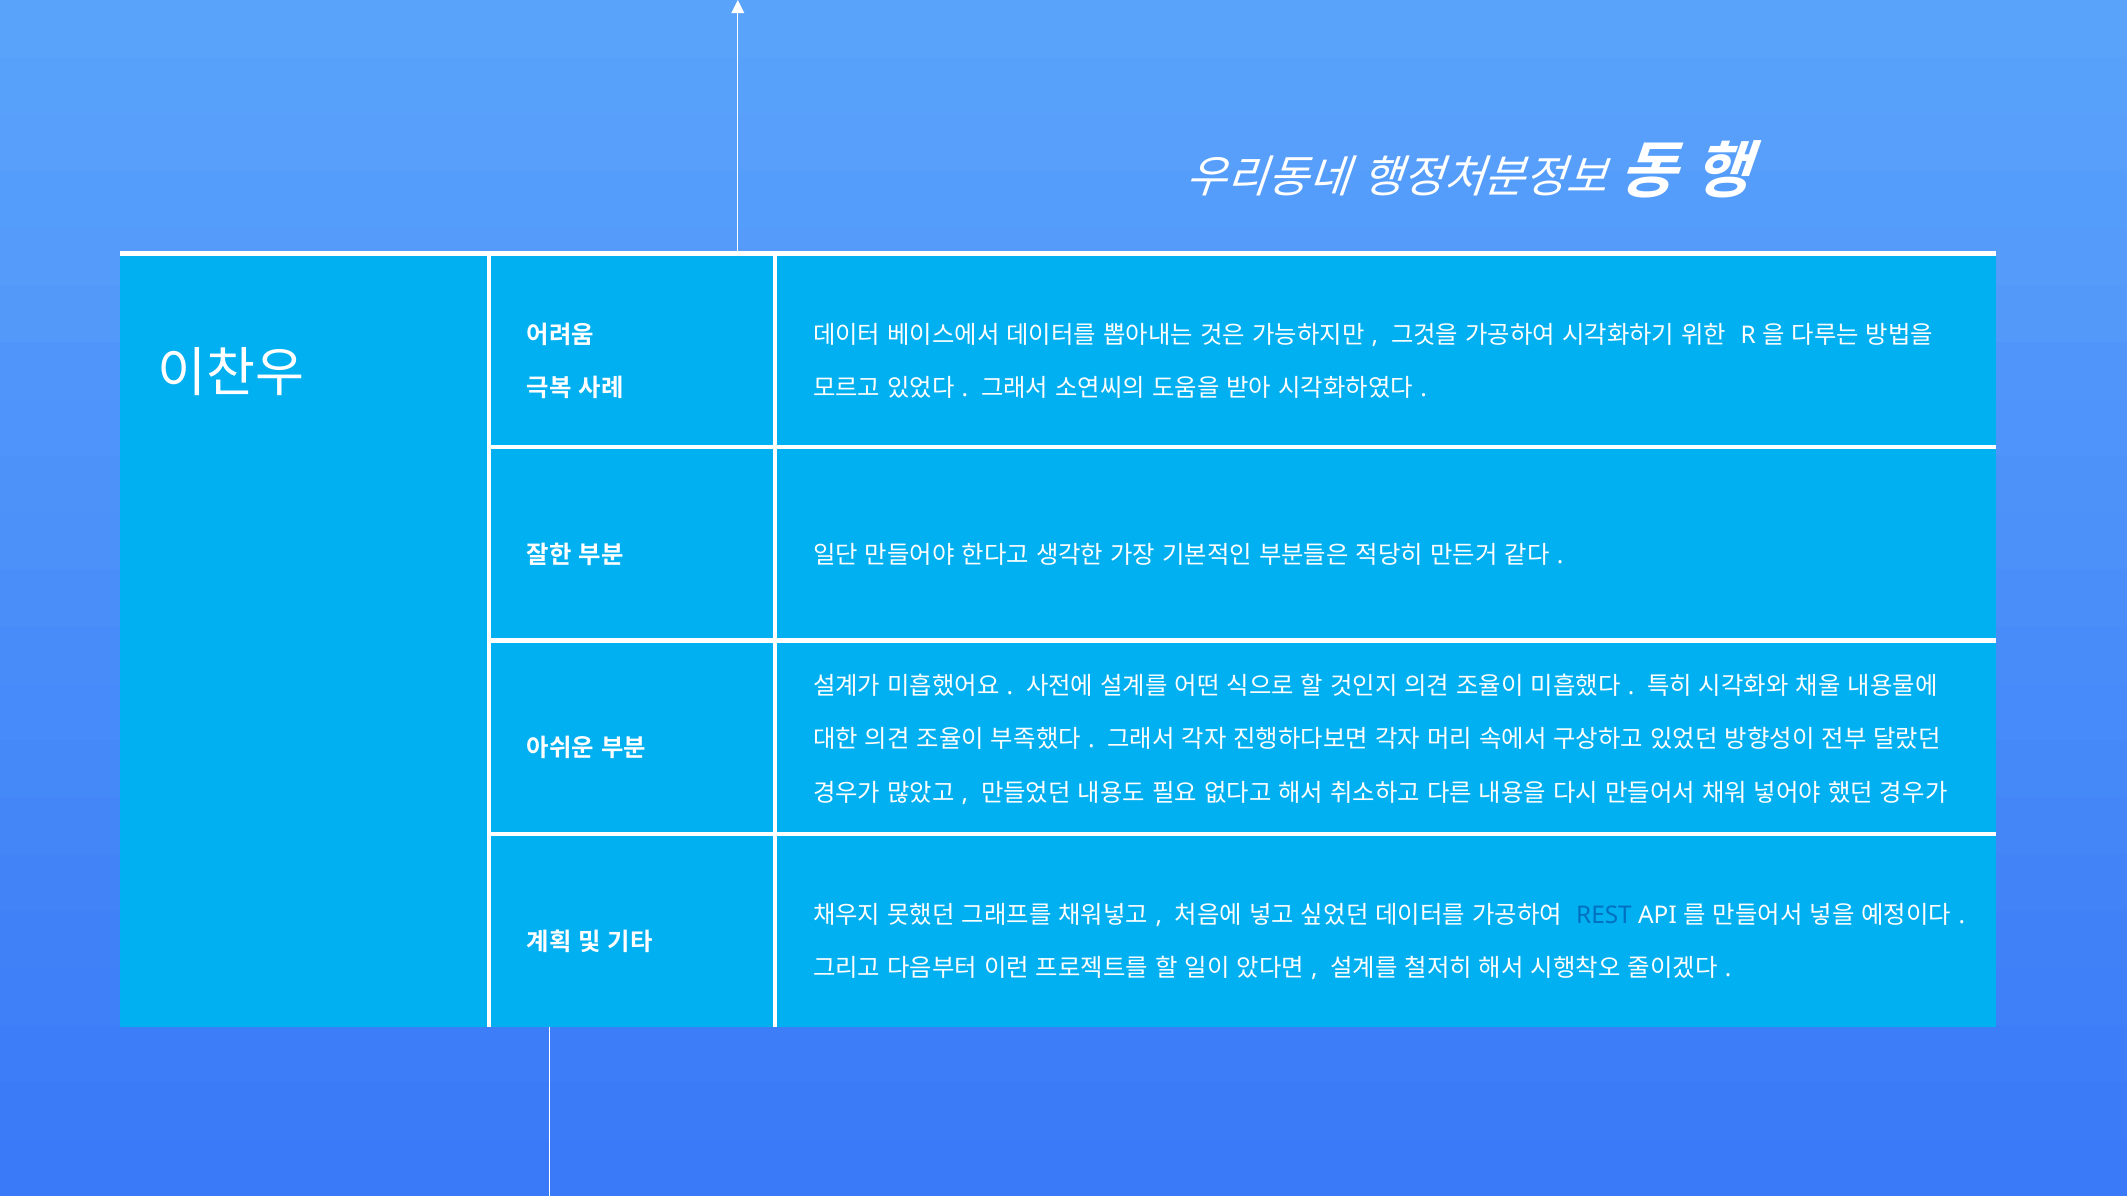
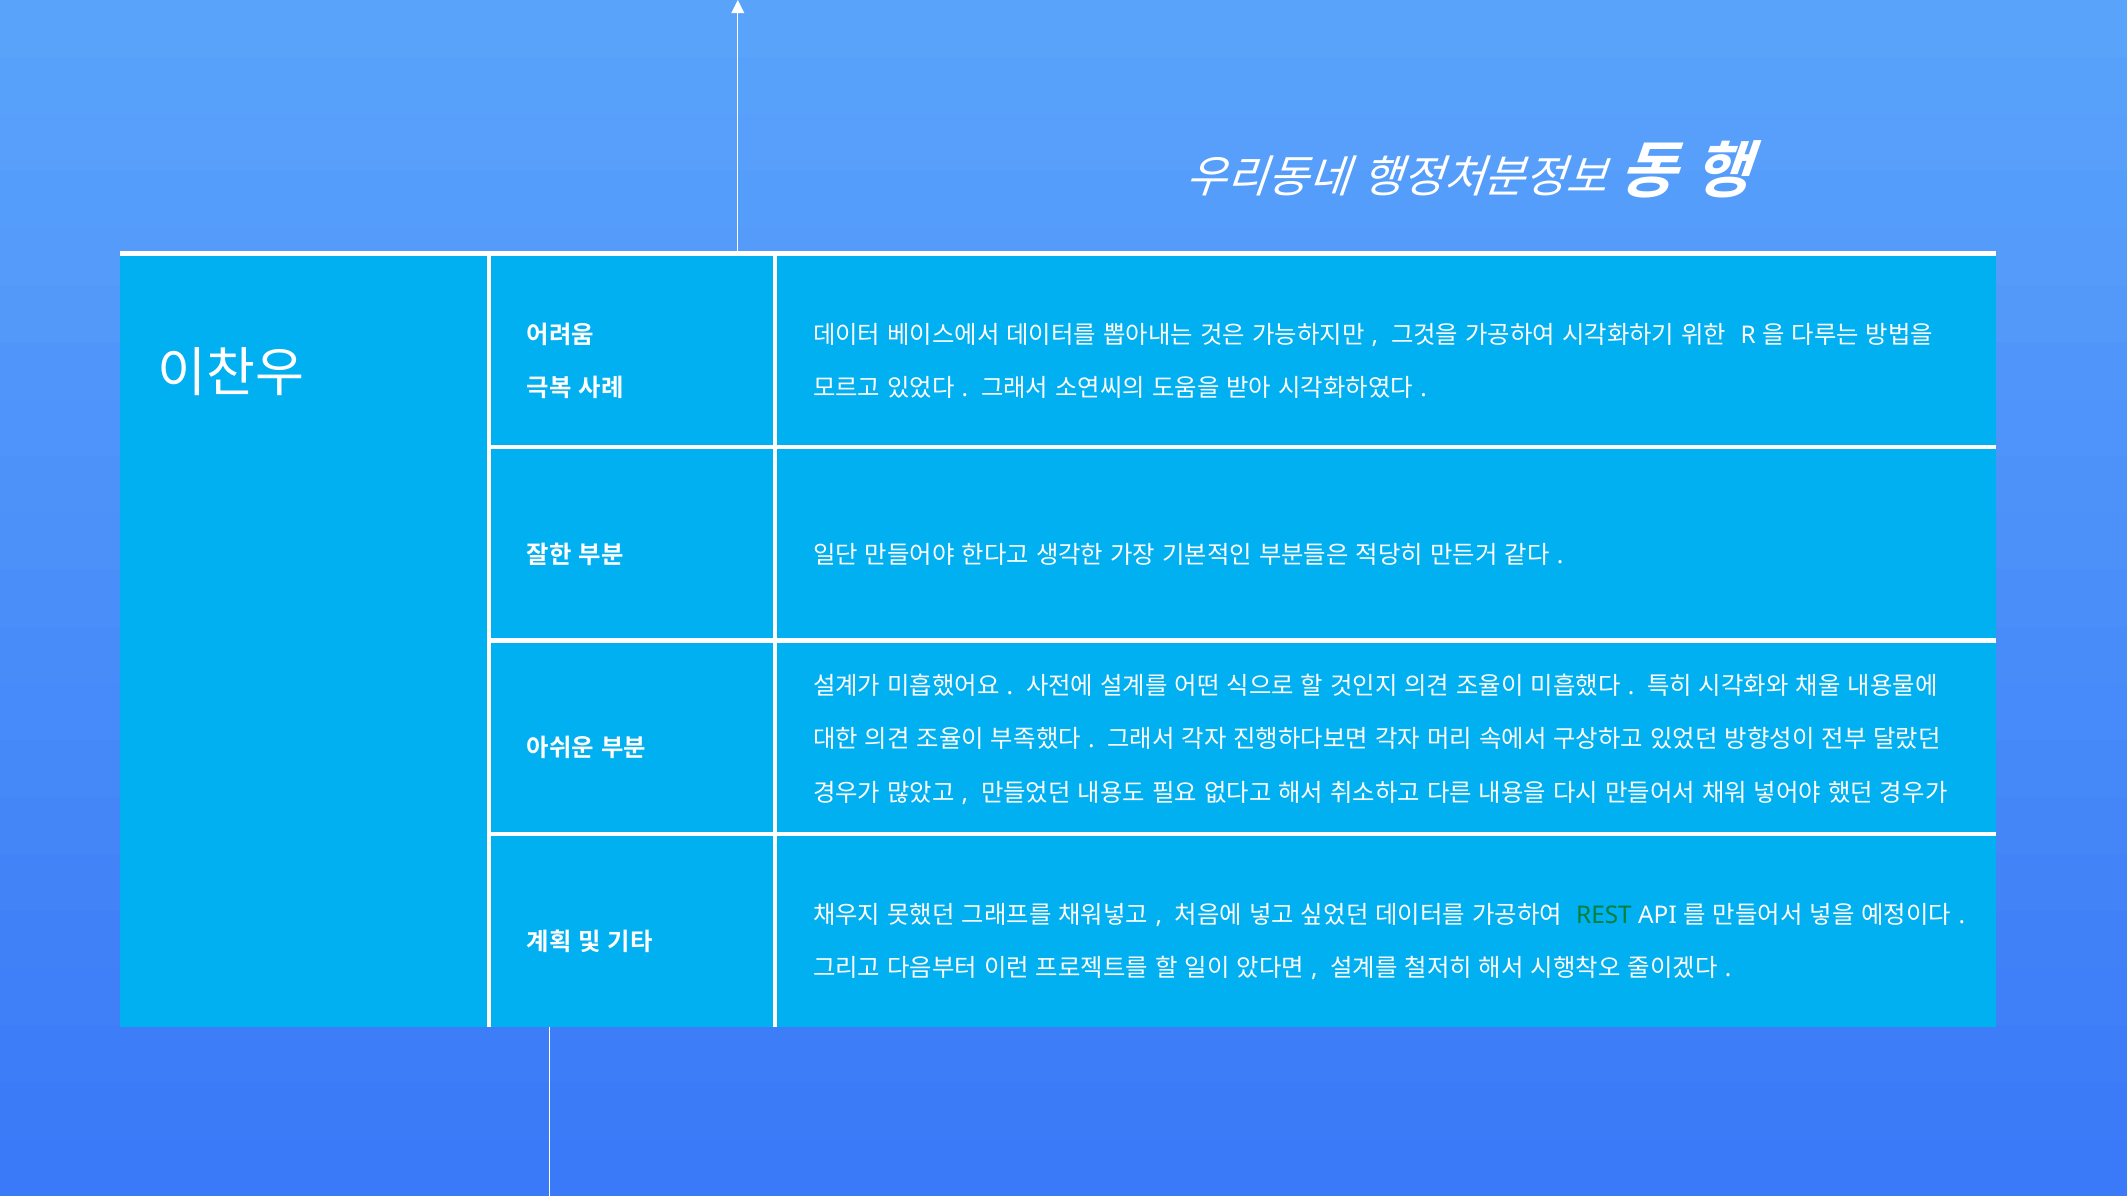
REST colour: blue -> green
